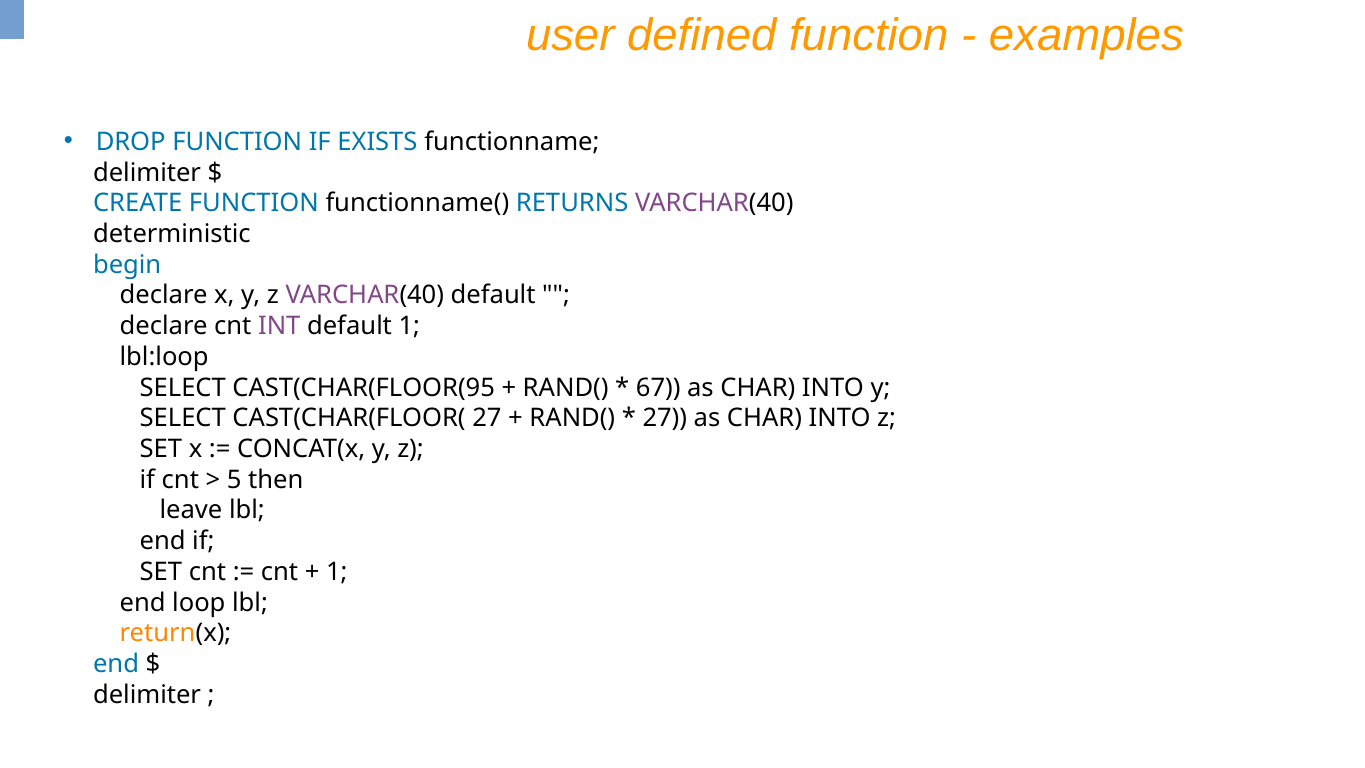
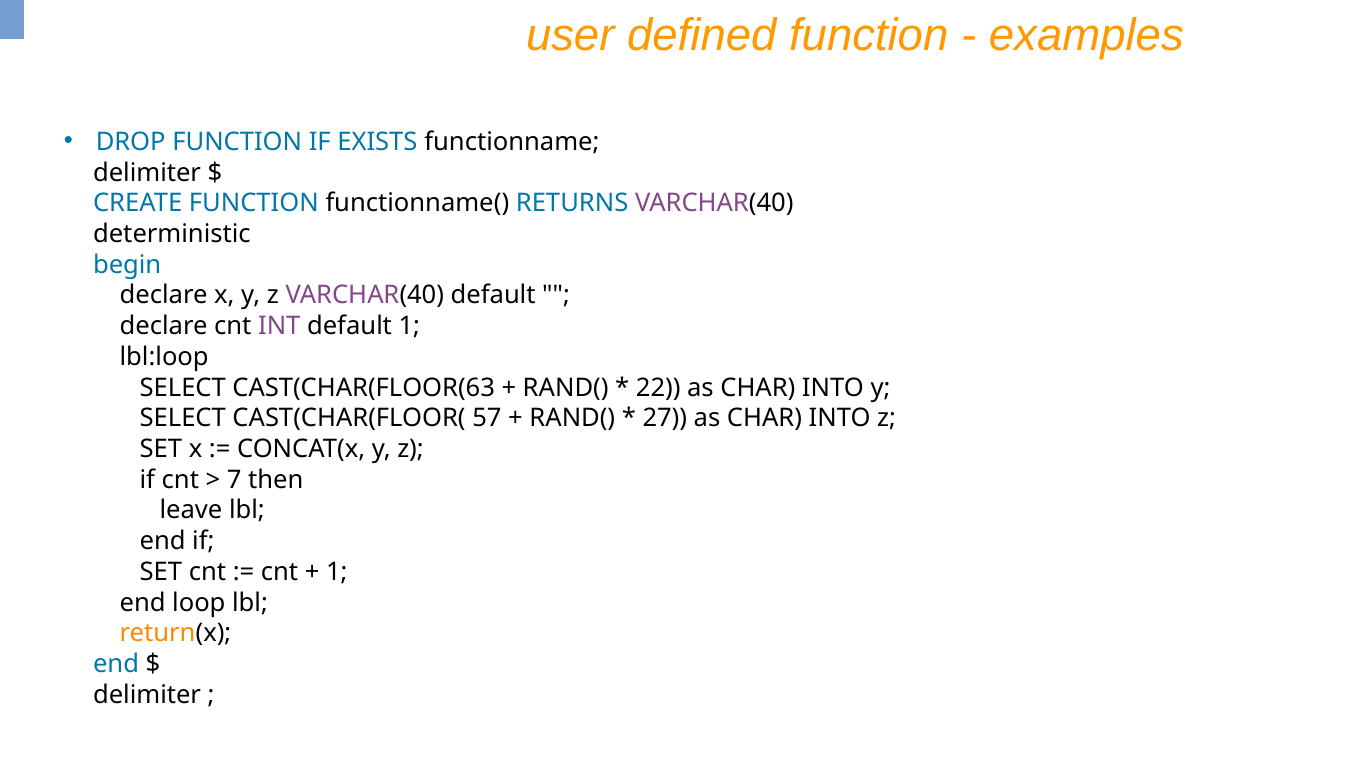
CAST(CHAR(FLOOR(95: CAST(CHAR(FLOOR(95 -> CAST(CHAR(FLOOR(63
67: 67 -> 22
CAST(CHAR(FLOOR( 27: 27 -> 57
5: 5 -> 7
